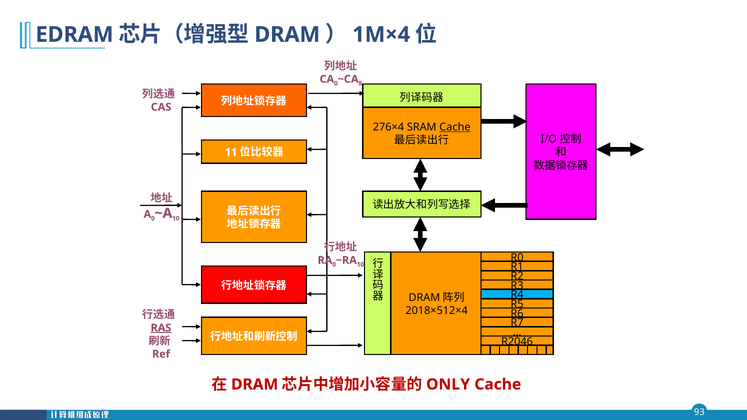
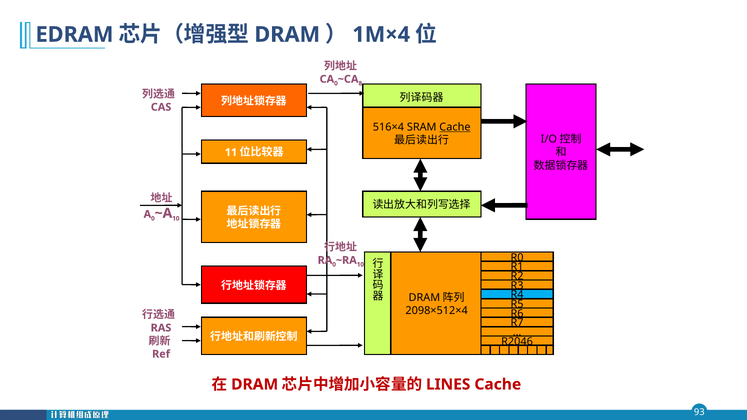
276×4: 276×4 -> 516×4
2018×512×4: 2018×512×4 -> 2098×512×4
RAS underline: present -> none
ONLY: ONLY -> LINES
